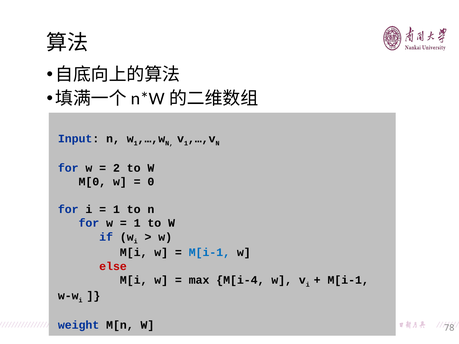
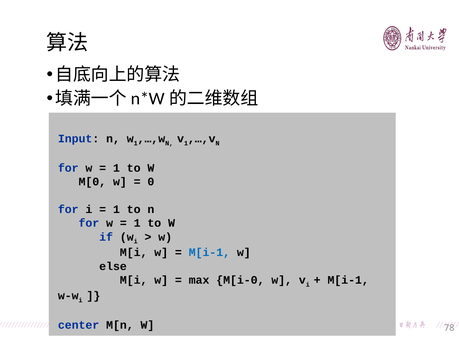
2 at (116, 168): 2 -> 1
else colour: red -> black
M[i-4: M[i-4 -> M[i-0
weight: weight -> center
